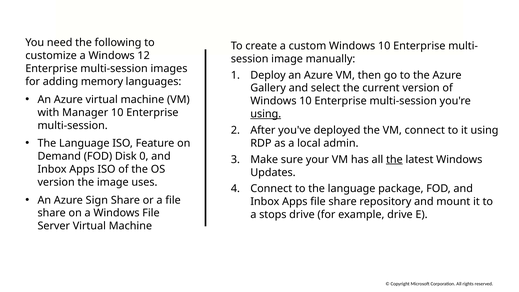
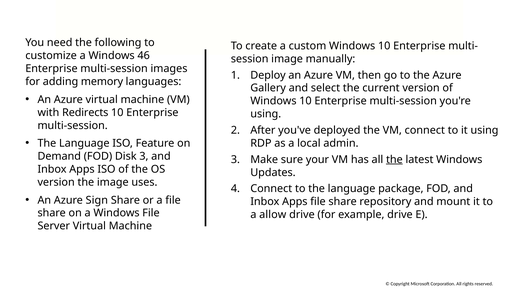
12: 12 -> 46
Manager: Manager -> Redirects
using at (266, 114) underline: present -> none
Disk 0: 0 -> 3
stops: stops -> allow
